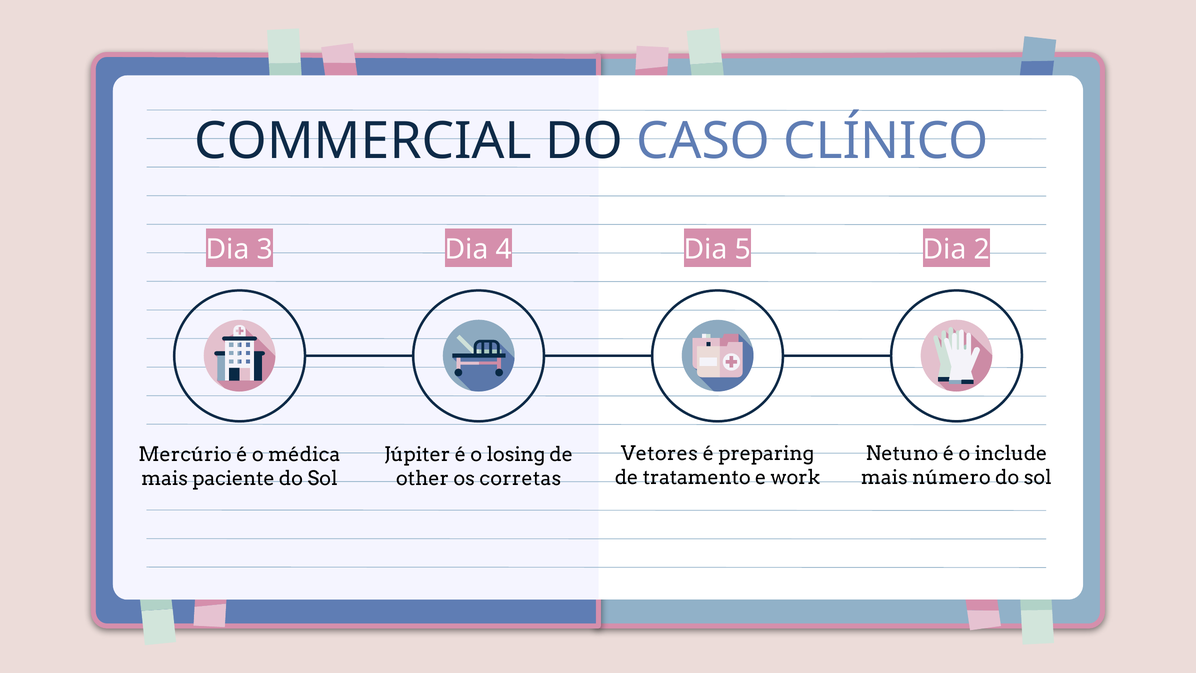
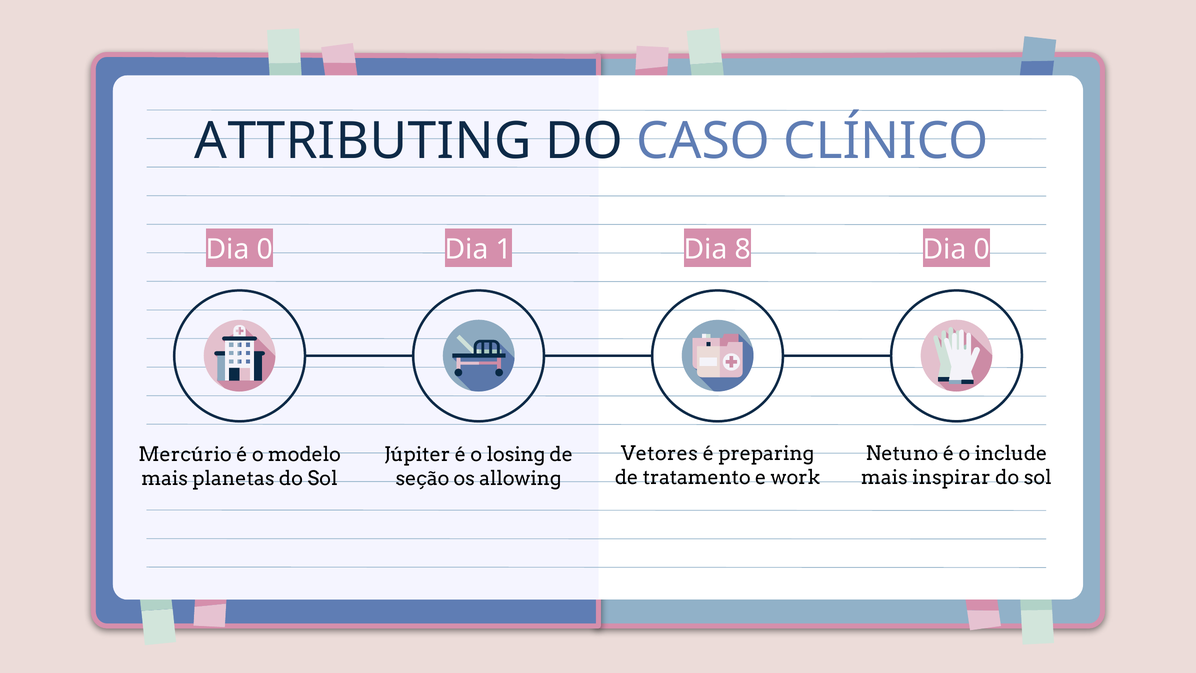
COMMERCIAL: COMMERCIAL -> ATTRIBUTING
3 at (265, 249): 3 -> 0
4: 4 -> 1
5: 5 -> 8
2 at (982, 249): 2 -> 0
médica: médica -> modelo
número: número -> inspirar
paciente: paciente -> planetas
other: other -> seção
corretas: corretas -> allowing
